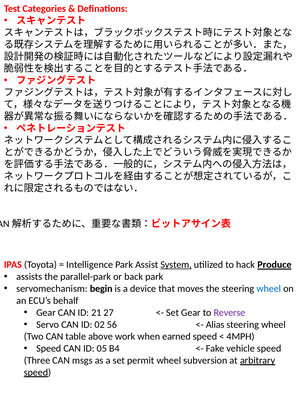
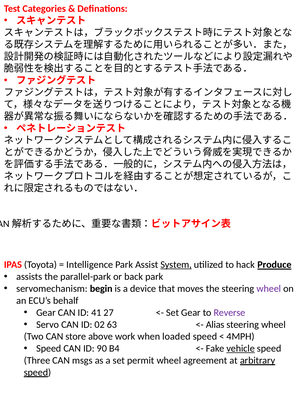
wheel at (269, 288) colour: blue -> purple
21: 21 -> 41
56: 56 -> 63
table: table -> store
earned: earned -> loaded
05: 05 -> 90
vehicle underline: none -> present
subversion: subversion -> agreement
